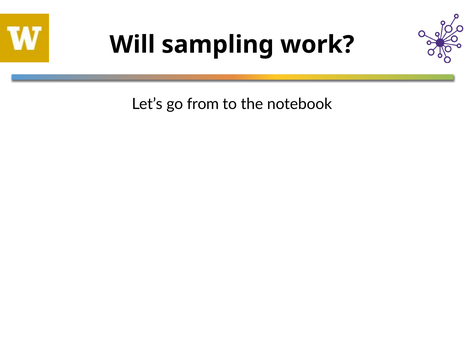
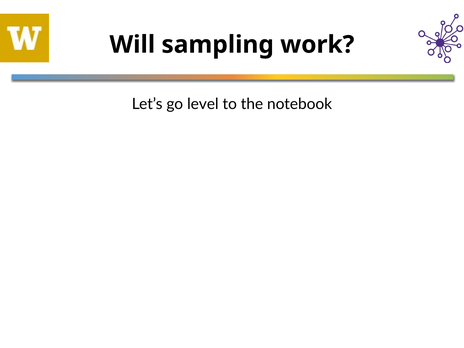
from: from -> level
